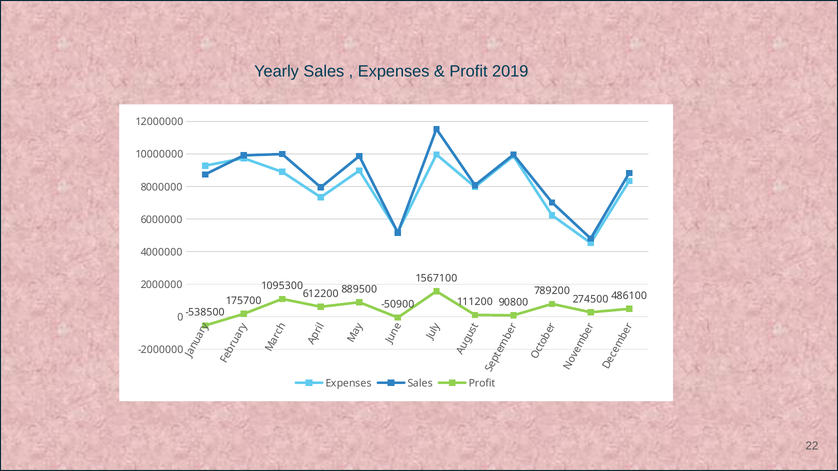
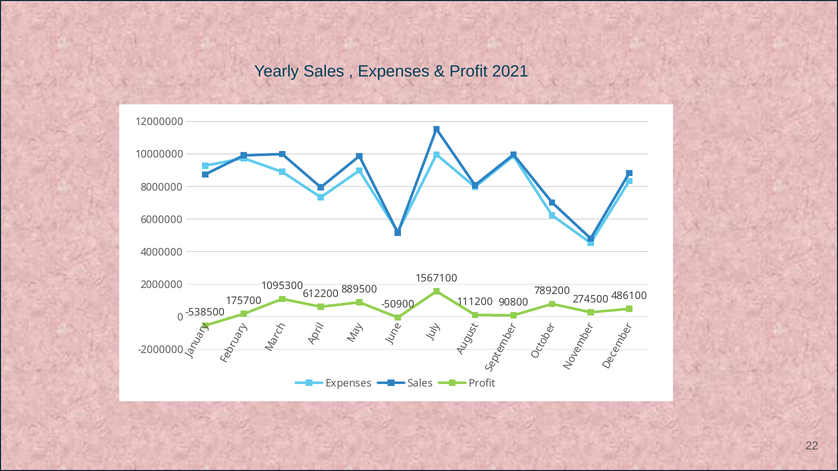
2019: 2019 -> 2021
